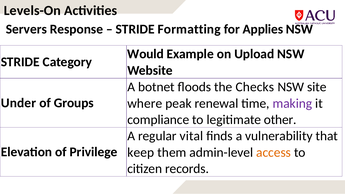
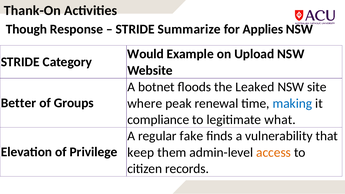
Levels-On: Levels-On -> Thank-On
Servers: Servers -> Though
Formatting: Formatting -> Summarize
Checks: Checks -> Leaked
Under: Under -> Better
making colour: purple -> blue
other: other -> what
vital: vital -> fake
